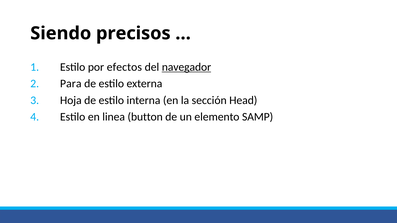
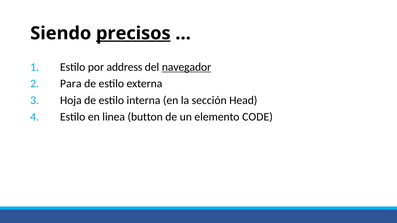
precisos underline: none -> present
efectos: efectos -> address
SAMP: SAMP -> CODE
